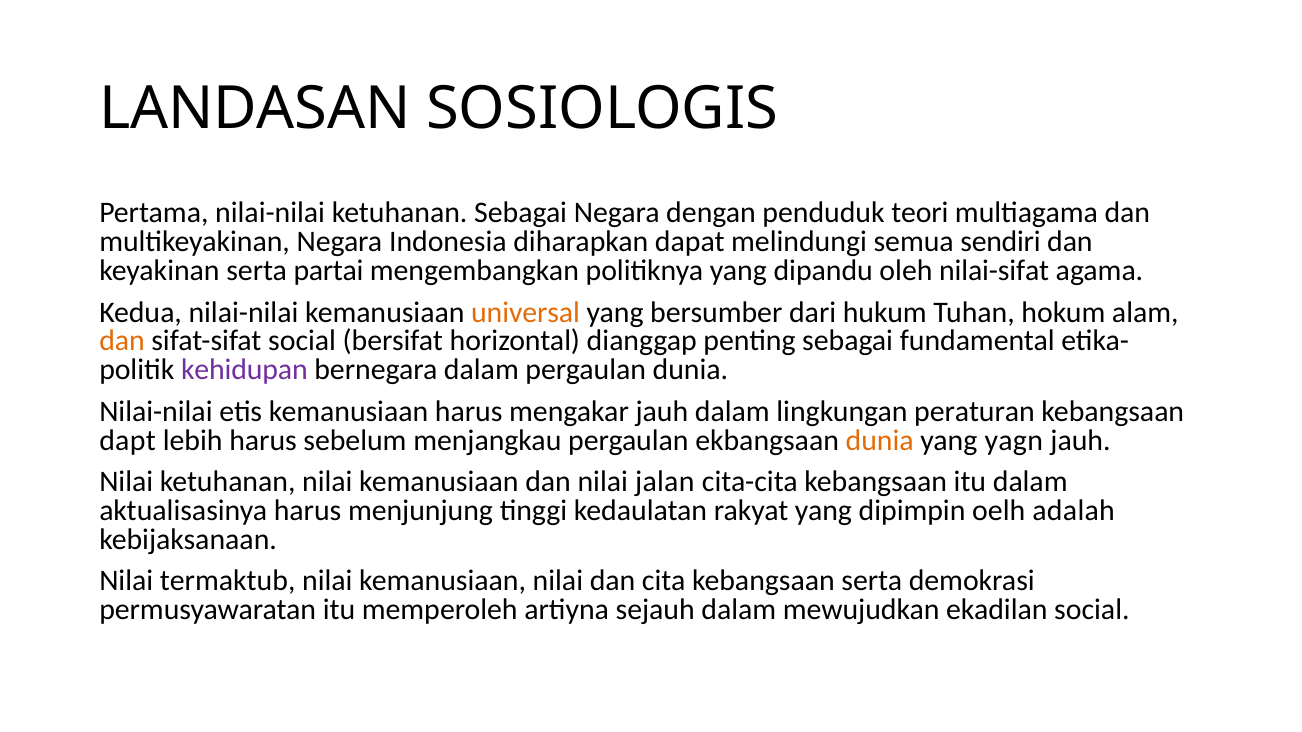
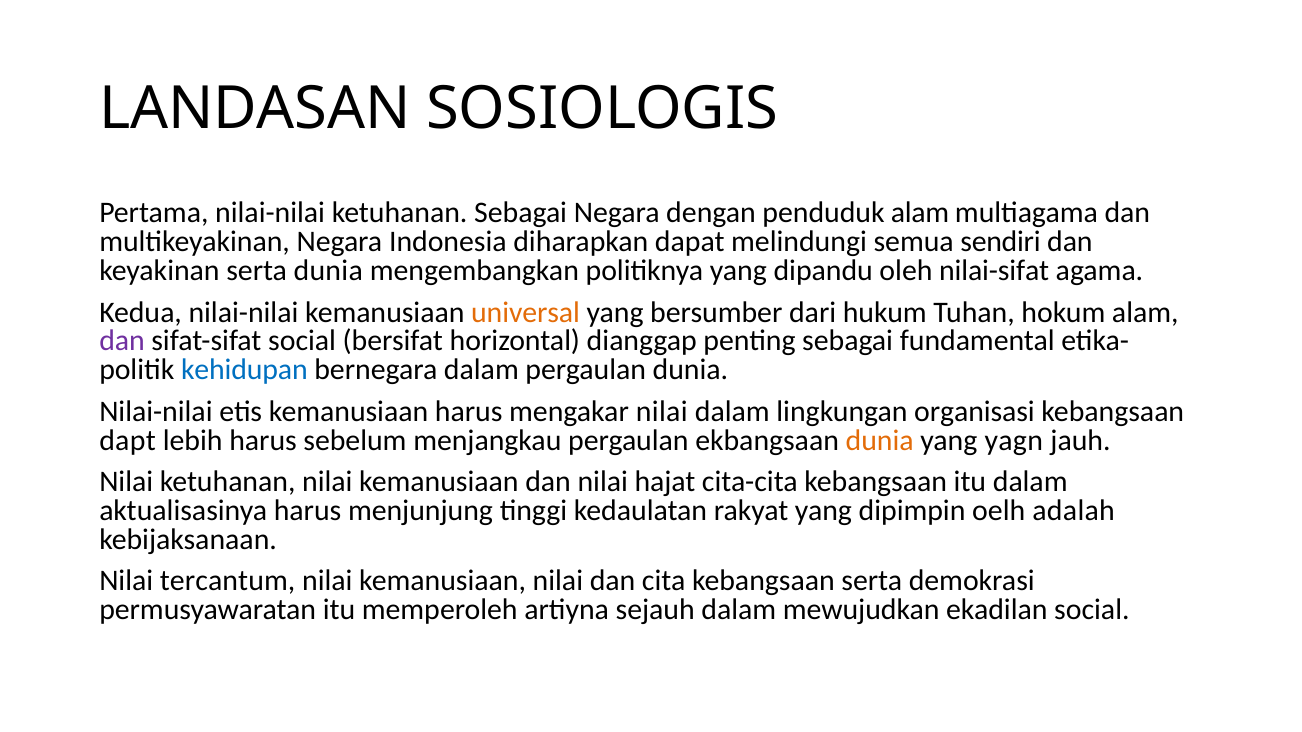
penduduk teori: teori -> alam
serta partai: partai -> dunia
dan at (122, 341) colour: orange -> purple
kehidupan colour: purple -> blue
mengakar jauh: jauh -> nilai
peraturan: peraturan -> organisasi
jalan: jalan -> hajat
termaktub: termaktub -> tercantum
